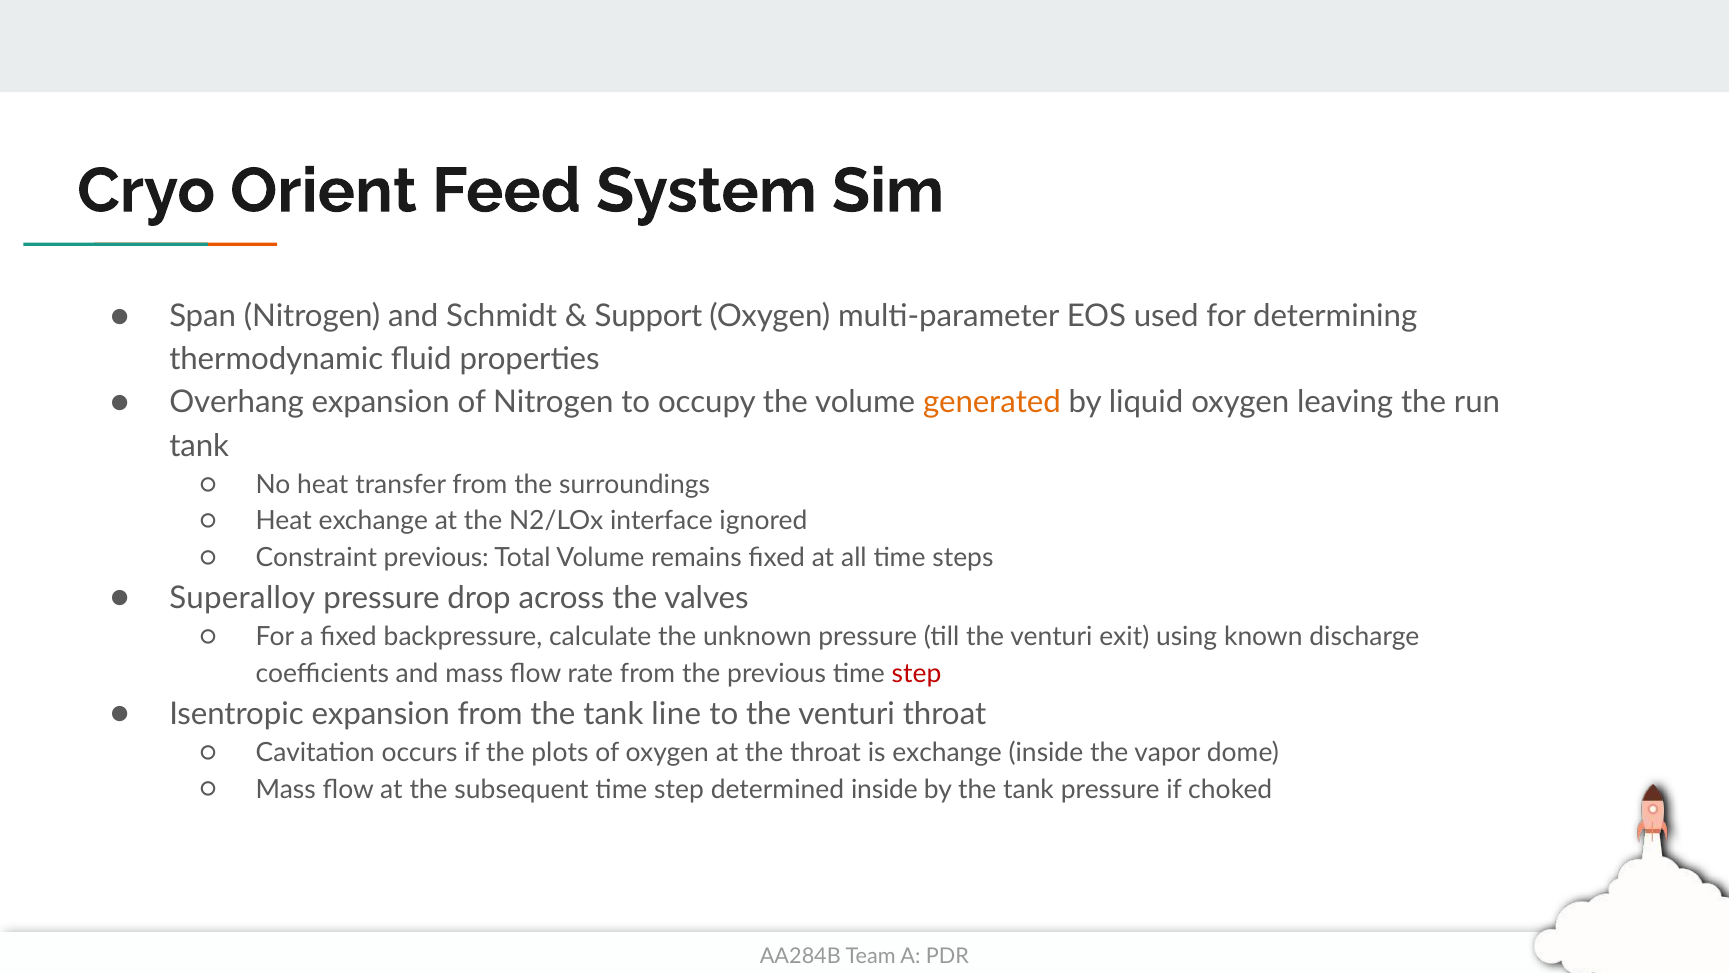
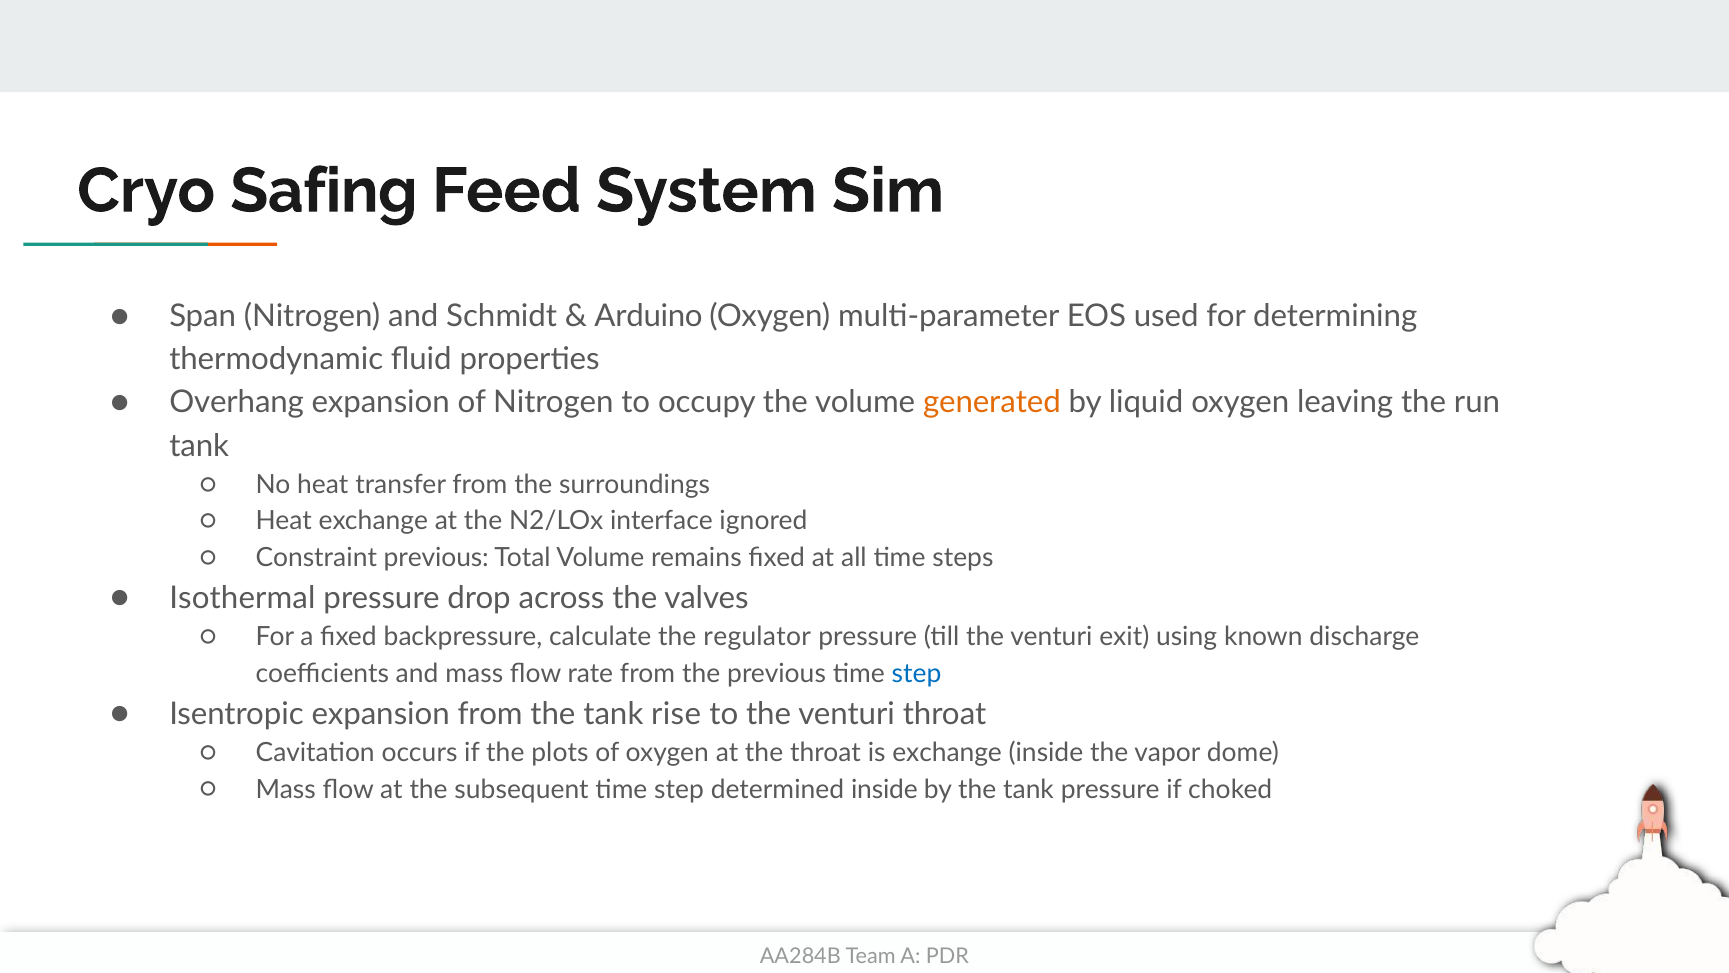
Orient: Orient -> Safing
Support: Support -> Arduino
Superalloy: Superalloy -> Isothermal
unknown: unknown -> regulator
step at (917, 673) colour: red -> blue
line: line -> rise
